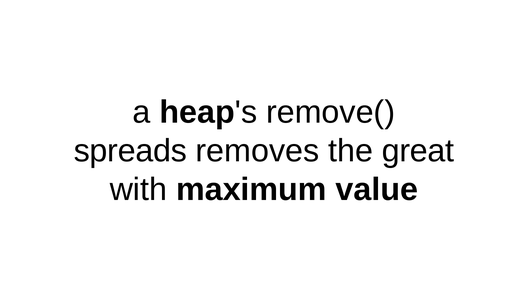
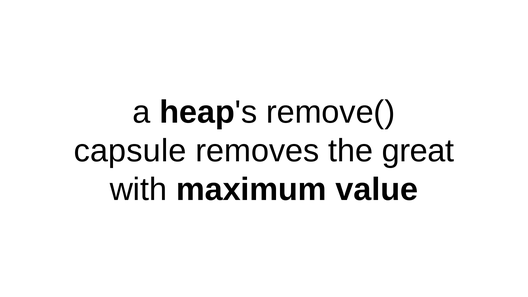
spreads: spreads -> capsule
